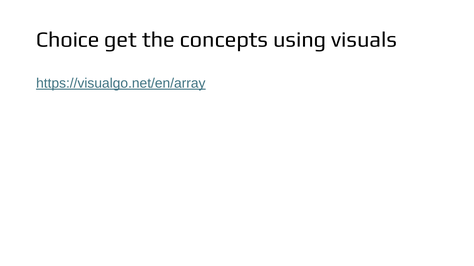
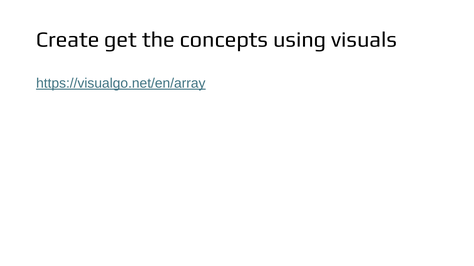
Choice: Choice -> Create
